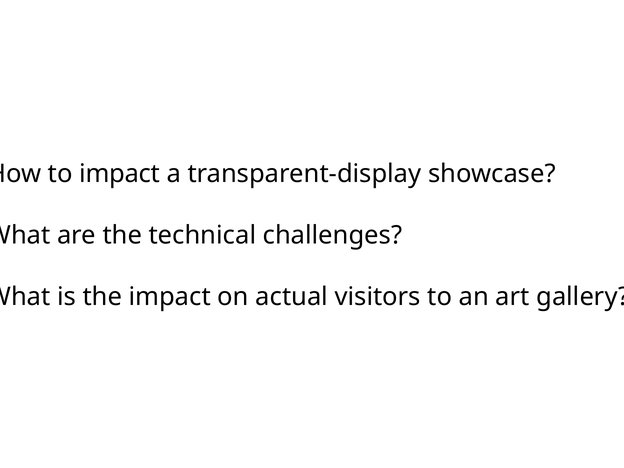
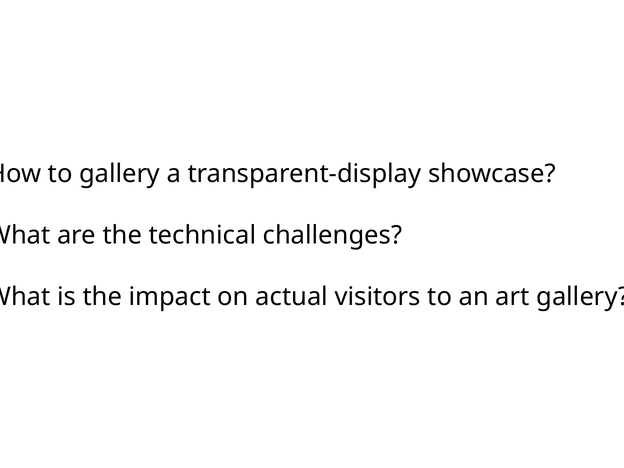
to impact: impact -> gallery
